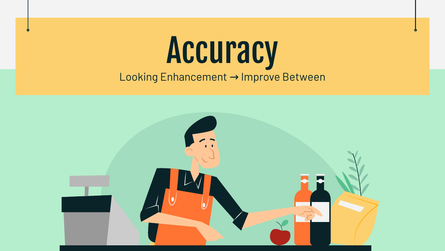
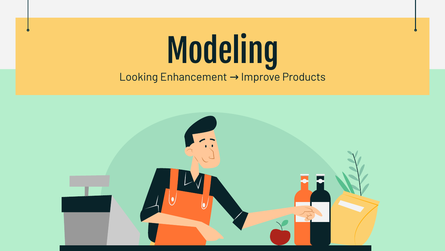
Accuracy: Accuracy -> Modeling
Between: Between -> Products
